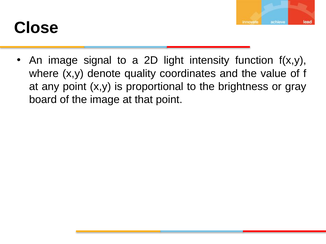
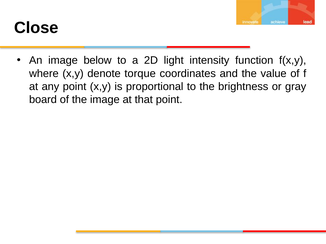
signal: signal -> below
quality: quality -> torque
